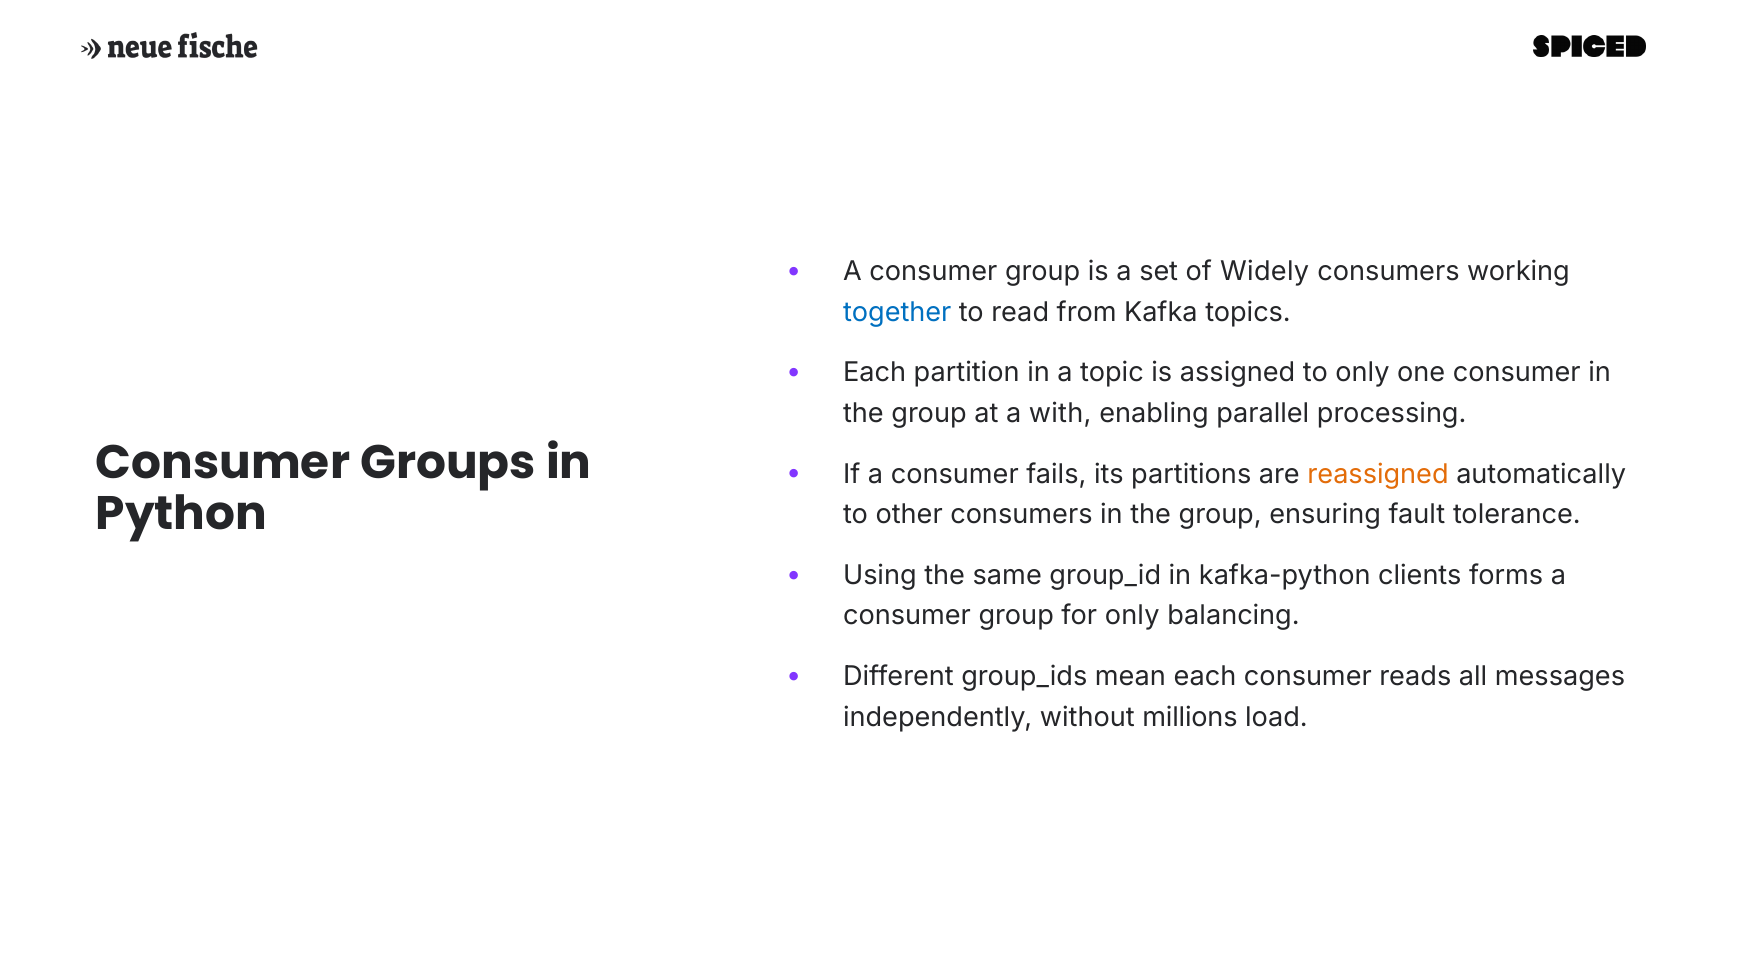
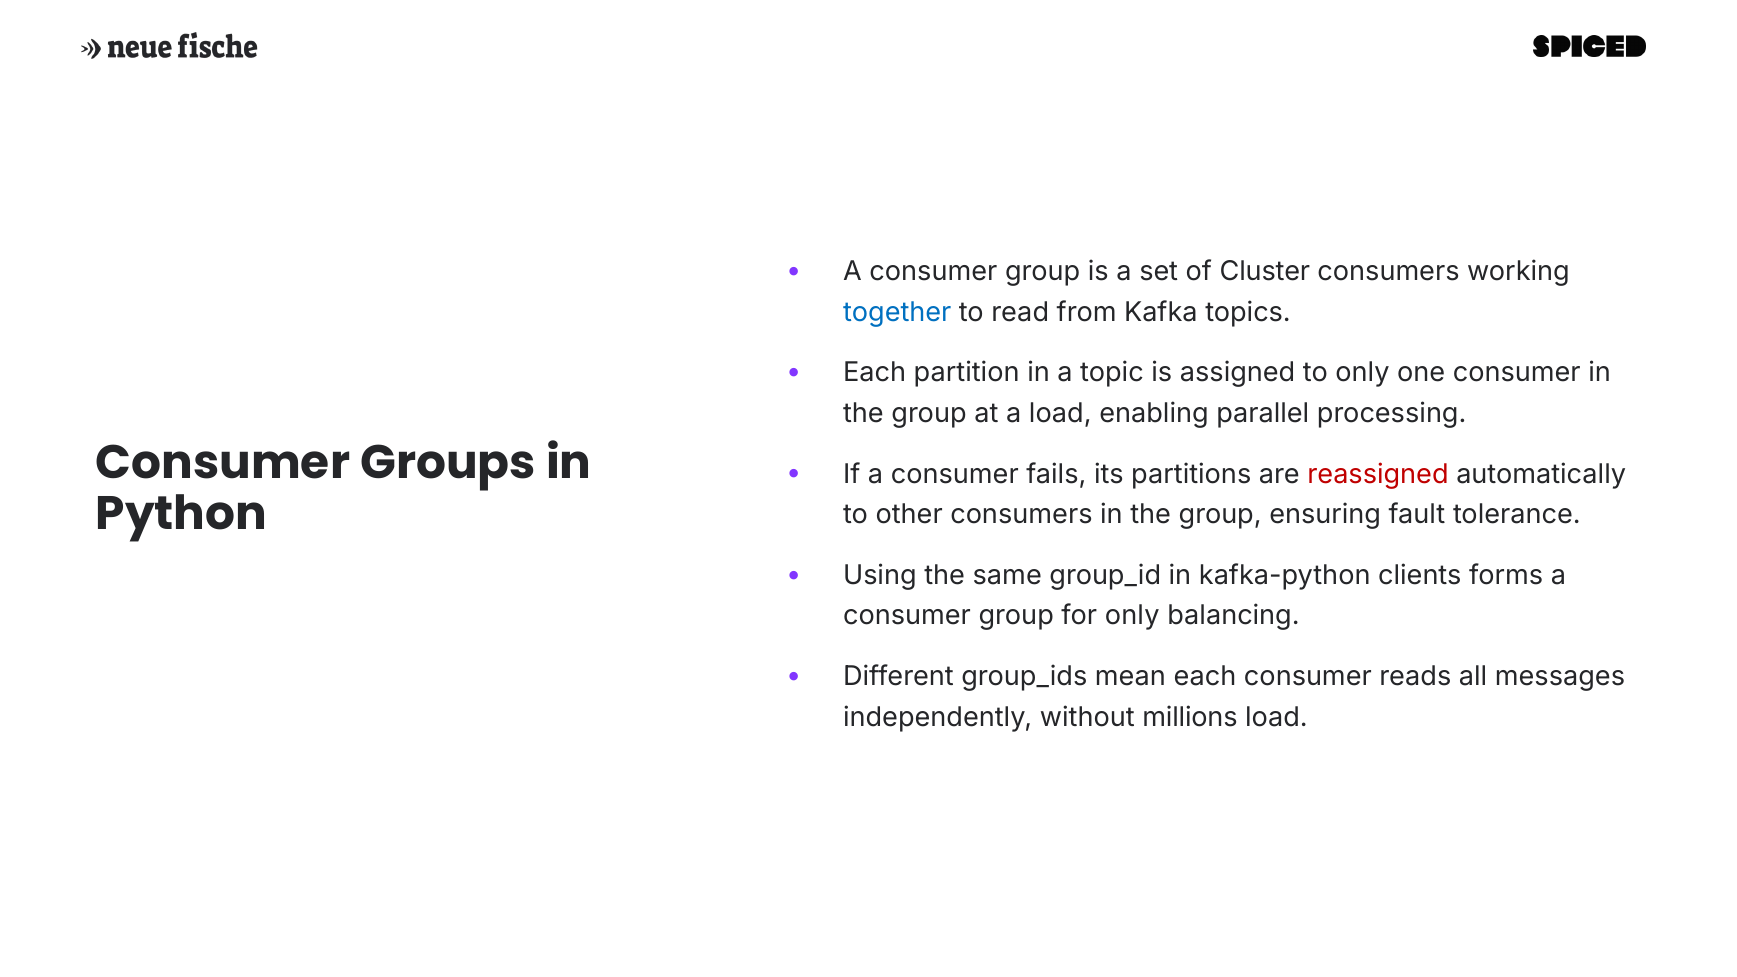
Widely: Widely -> Cluster
a with: with -> load
reassigned colour: orange -> red
